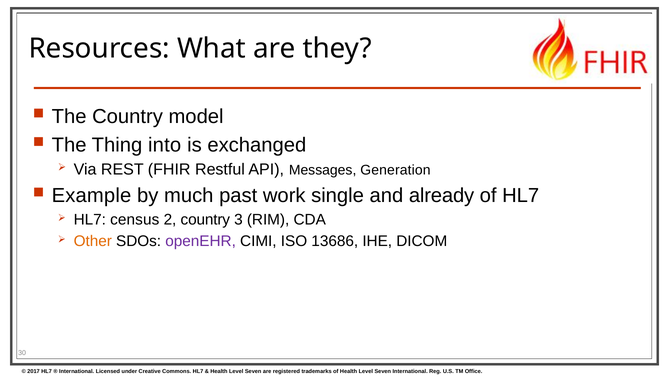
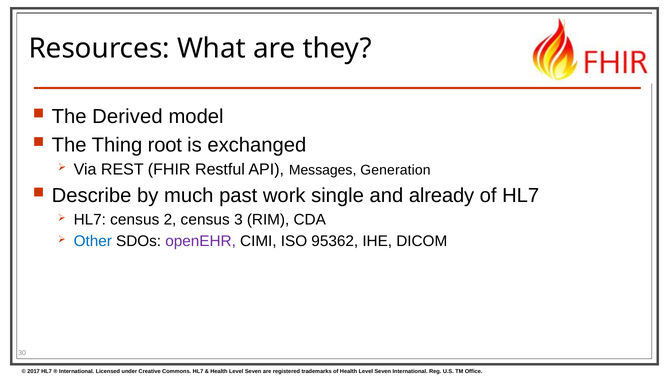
The Country: Country -> Derived
into: into -> root
Example: Example -> Describe
2 country: country -> census
Other colour: orange -> blue
13686: 13686 -> 95362
